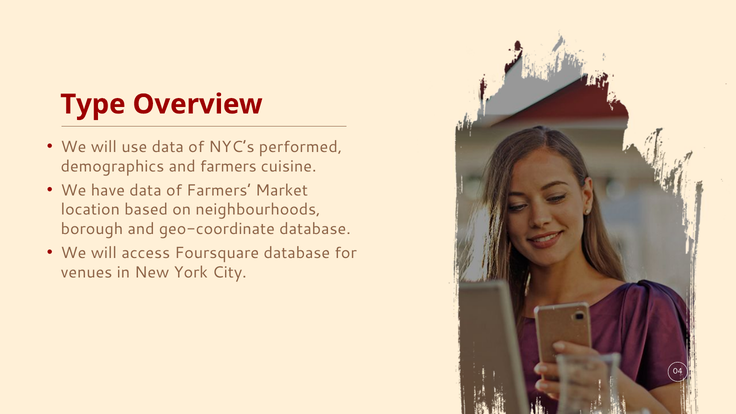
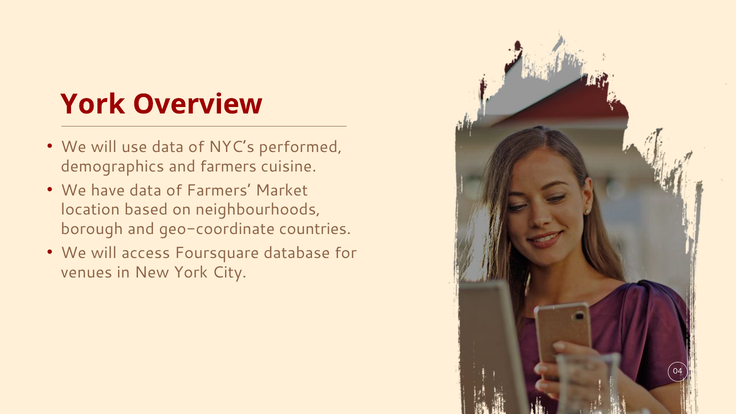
Type at (93, 104): Type -> York
geo-coordinate database: database -> countries
